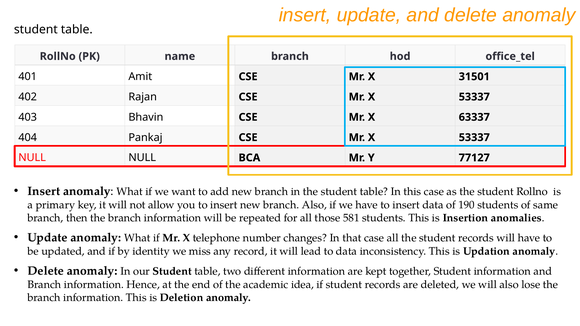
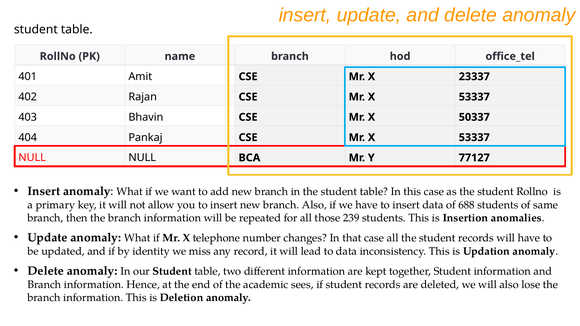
31501: 31501 -> 23337
63337: 63337 -> 50337
190: 190 -> 688
581: 581 -> 239
idea: idea -> sees
